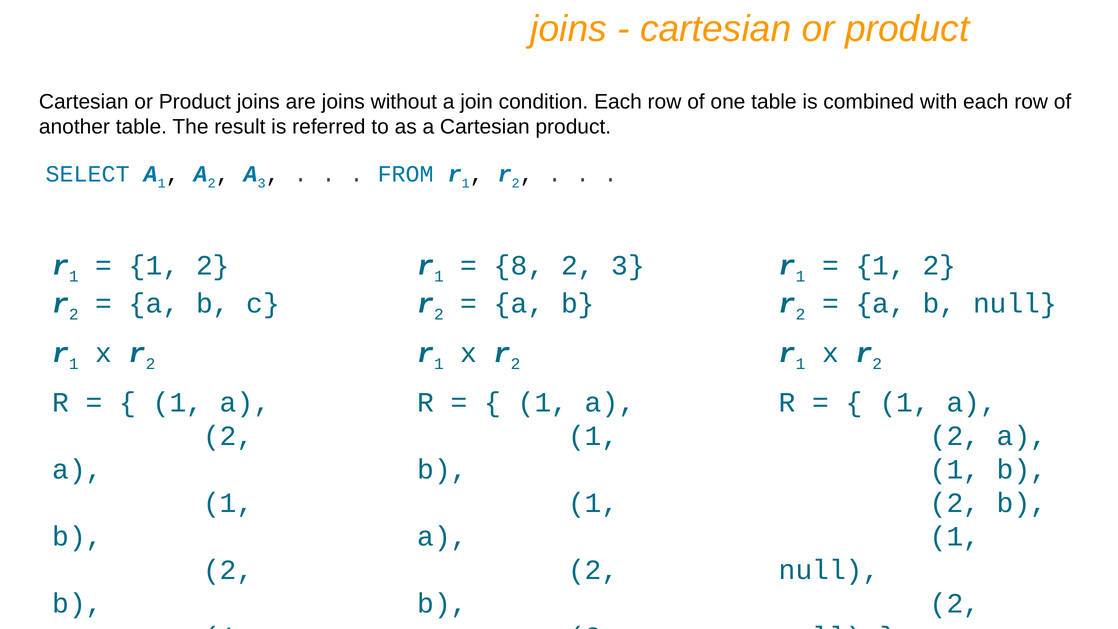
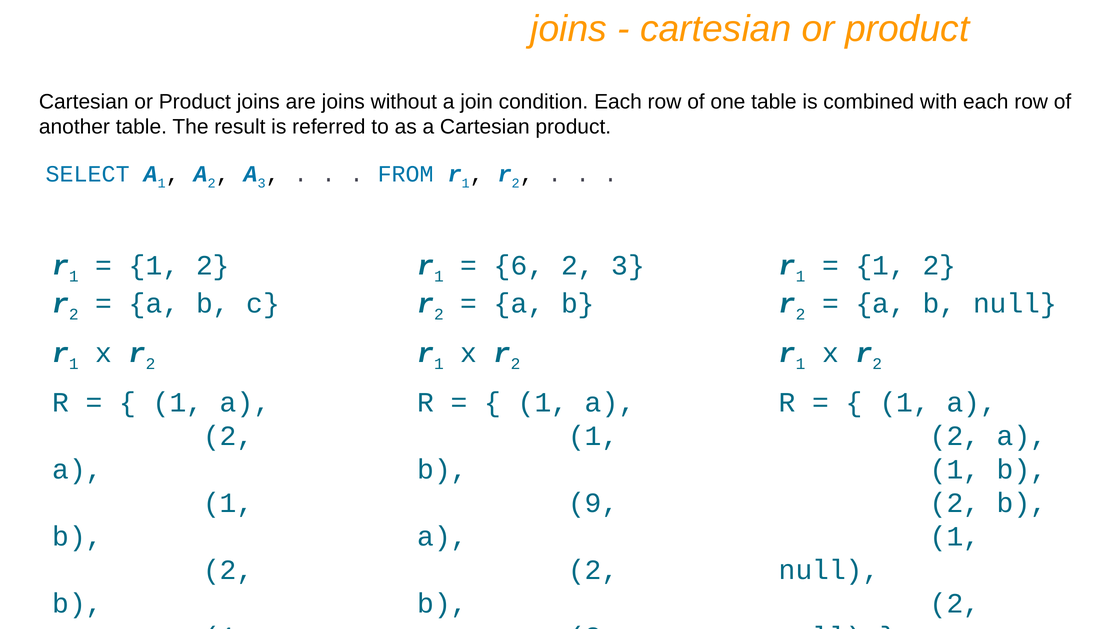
8: 8 -> 6
1 at (593, 503): 1 -> 9
